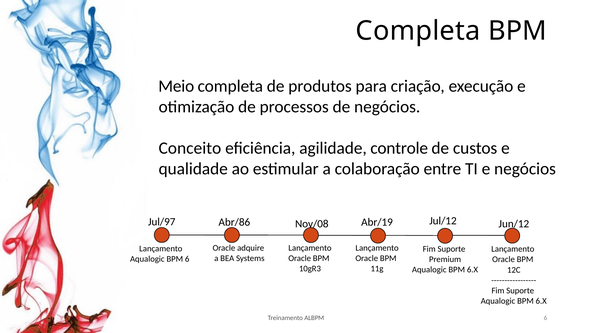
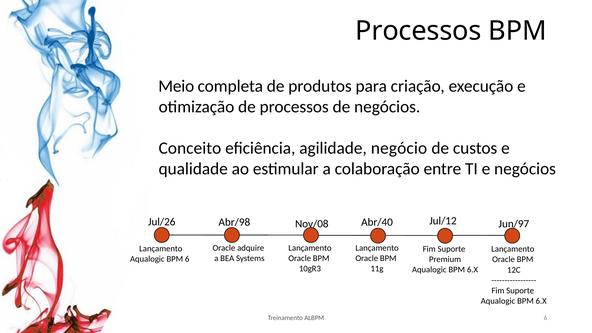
Completa at (418, 31): Completa -> Processos
controle: controle -> negócio
Jul/97: Jul/97 -> Jul/26
Abr/86: Abr/86 -> Abr/98
Abr/19: Abr/19 -> Abr/40
Jun/12: Jun/12 -> Jun/97
